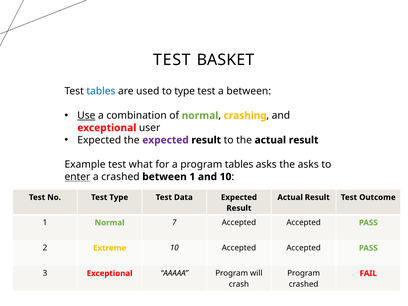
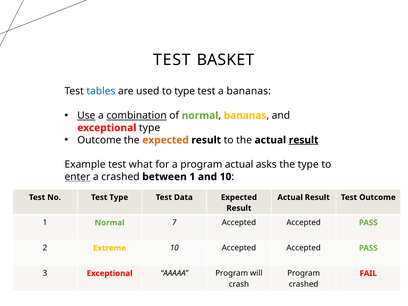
a between: between -> bananas
combination underline: none -> present
crashing at (245, 116): crashing -> bananas
exceptional user: user -> type
Expected at (99, 140): Expected -> Outcome
expected at (166, 140) colour: purple -> orange
result at (304, 140) underline: none -> present
program tables: tables -> actual
the asks: asks -> type
